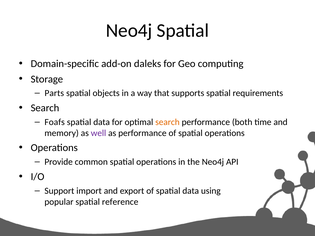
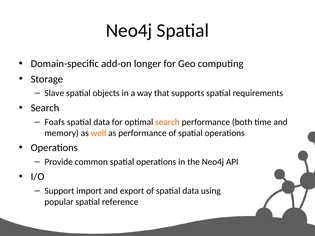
daleks: daleks -> longer
Parts: Parts -> Slave
well colour: purple -> orange
